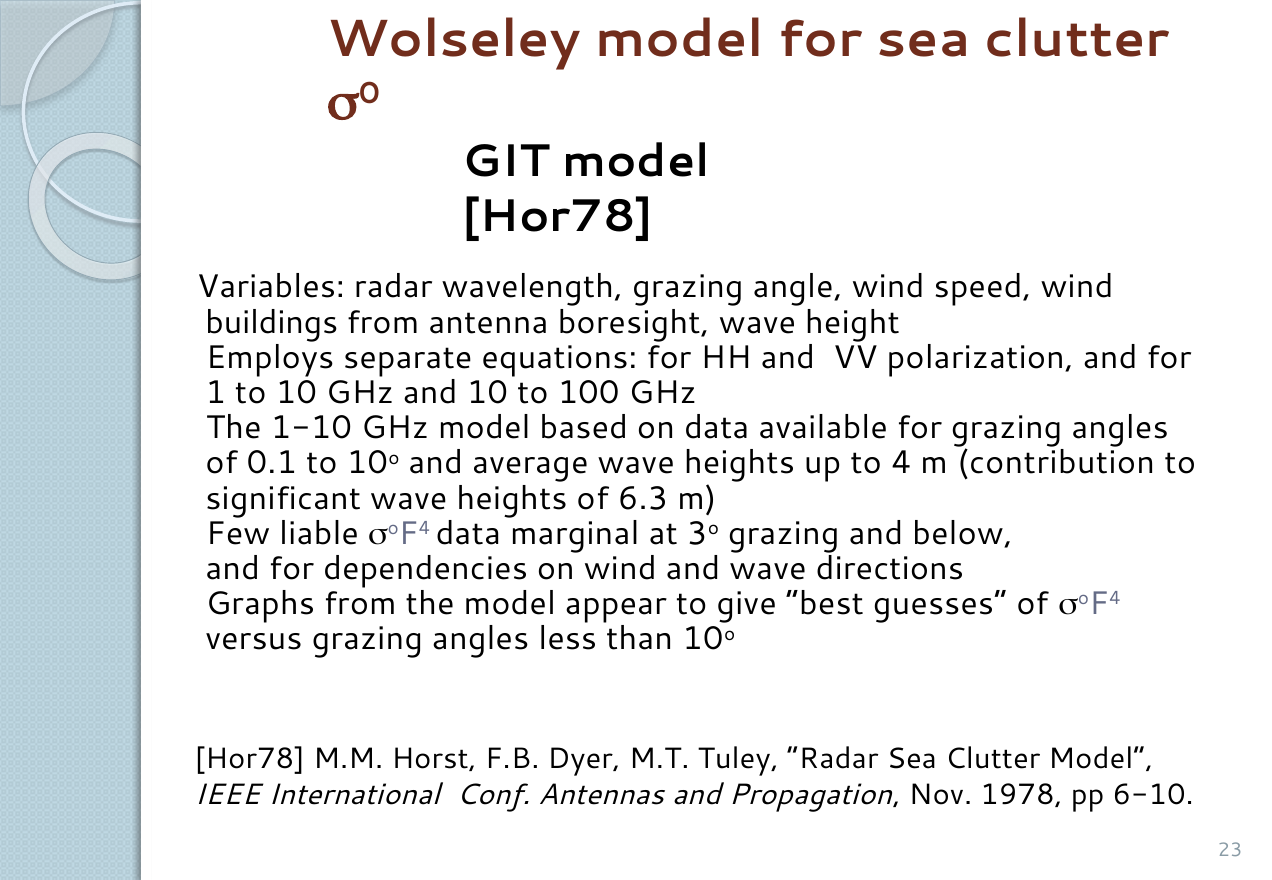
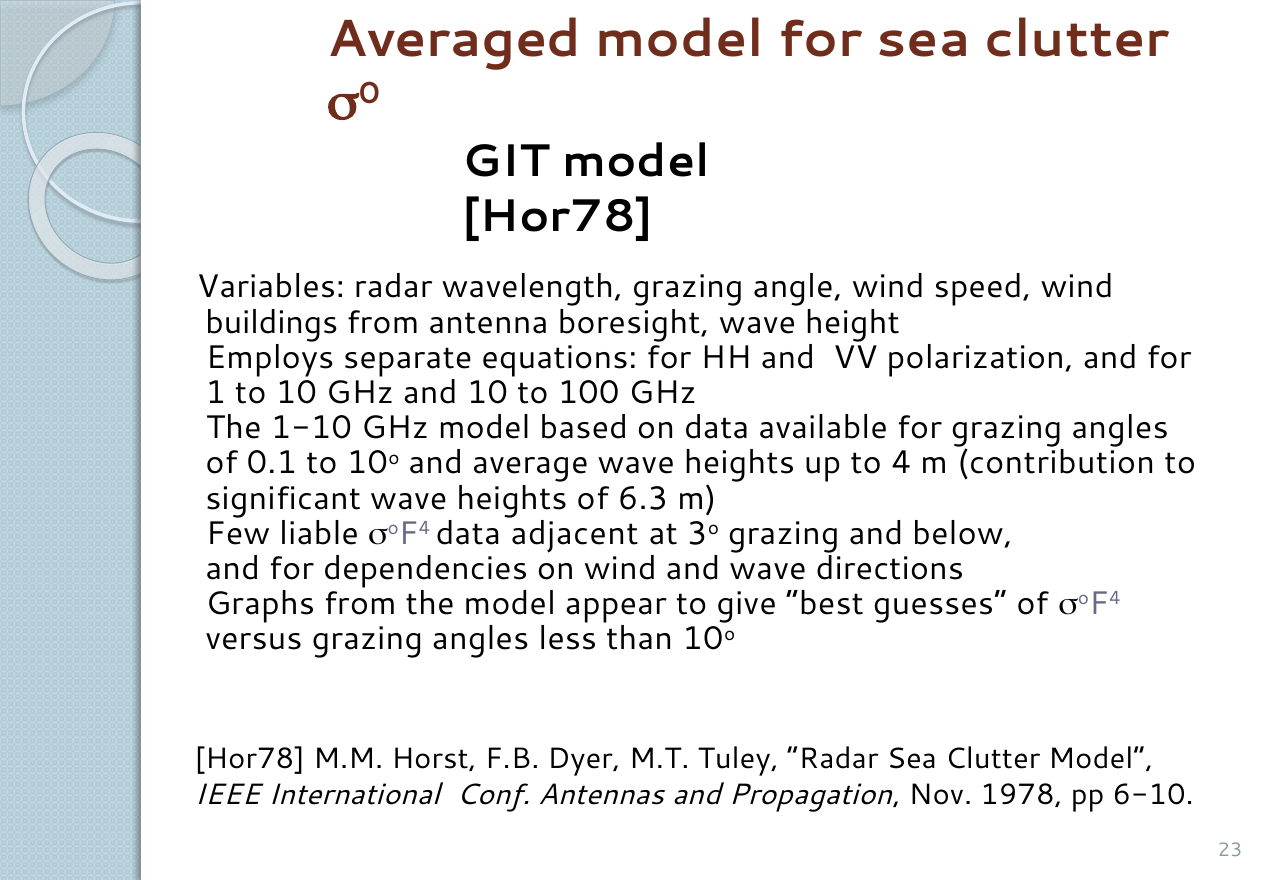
Wolseley: Wolseley -> Averaged
marginal: marginal -> adjacent
